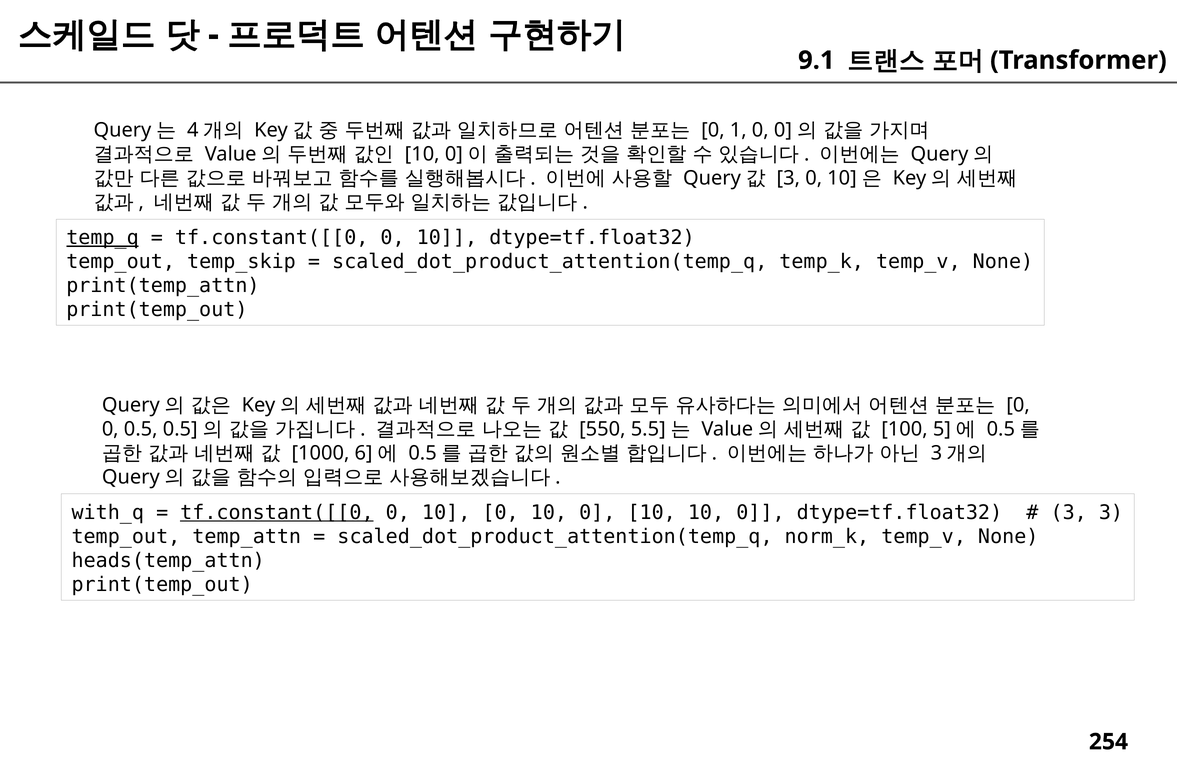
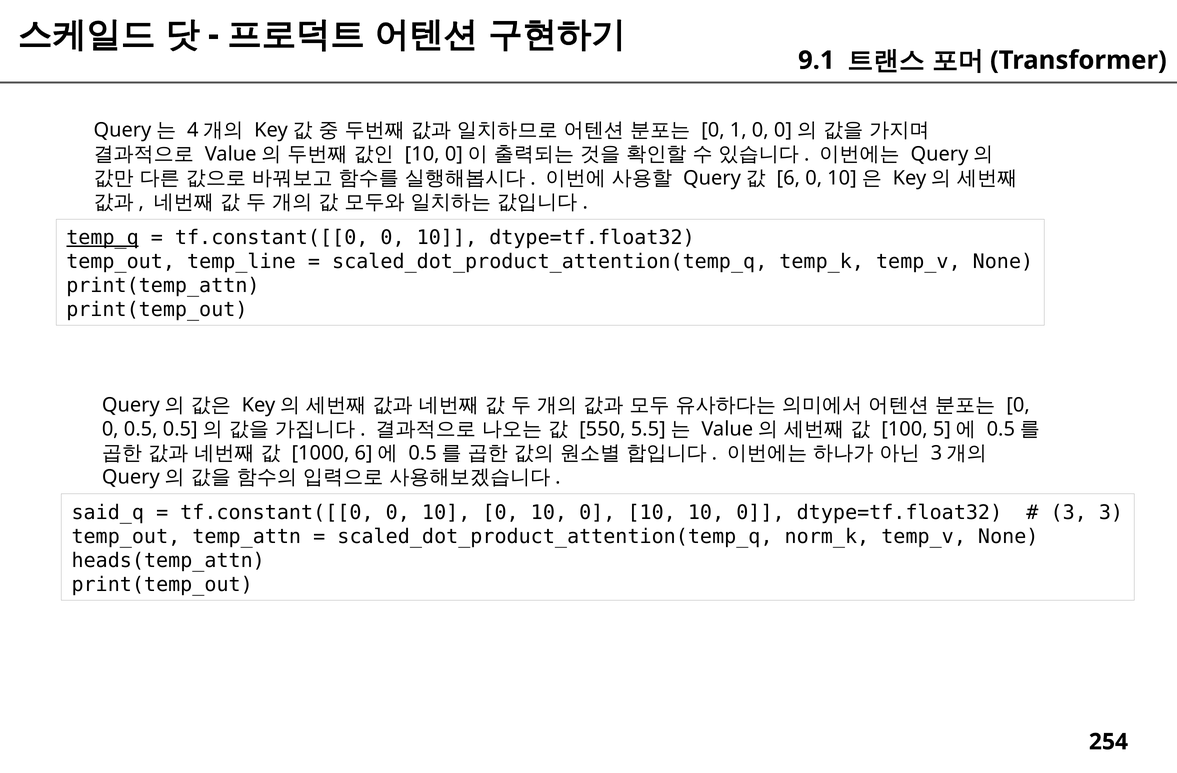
3 at (788, 178): 3 -> 6
temp_skip: temp_skip -> temp_line
with_q: with_q -> said_q
tf.constant([[0 at (277, 513) underline: present -> none
